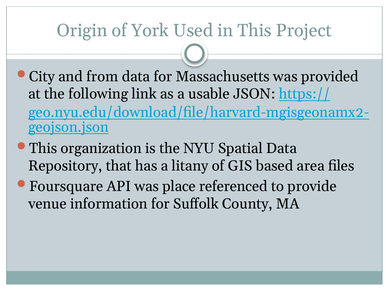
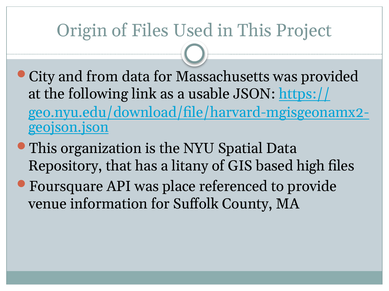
of York: York -> Files
area: area -> high
